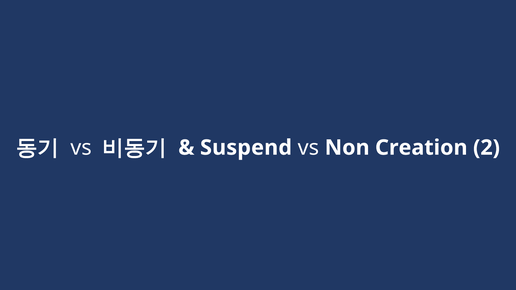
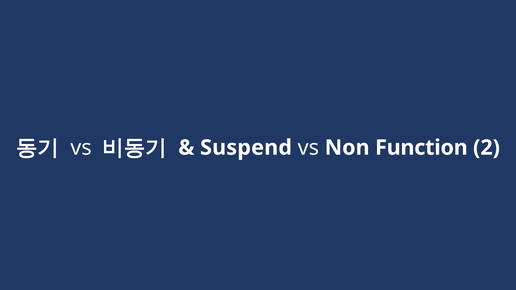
Creation: Creation -> Function
